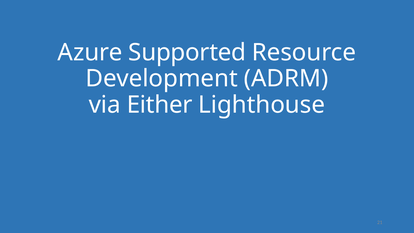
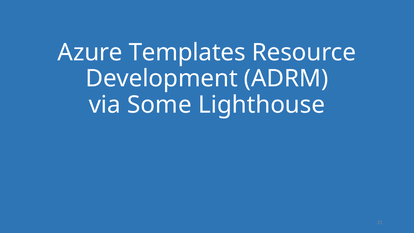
Supported: Supported -> Templates
Either: Either -> Some
